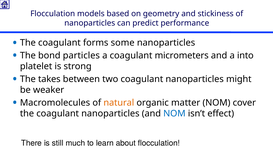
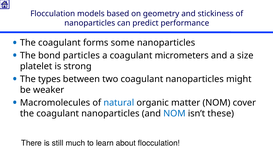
into: into -> size
takes: takes -> types
natural colour: orange -> blue
effect: effect -> these
